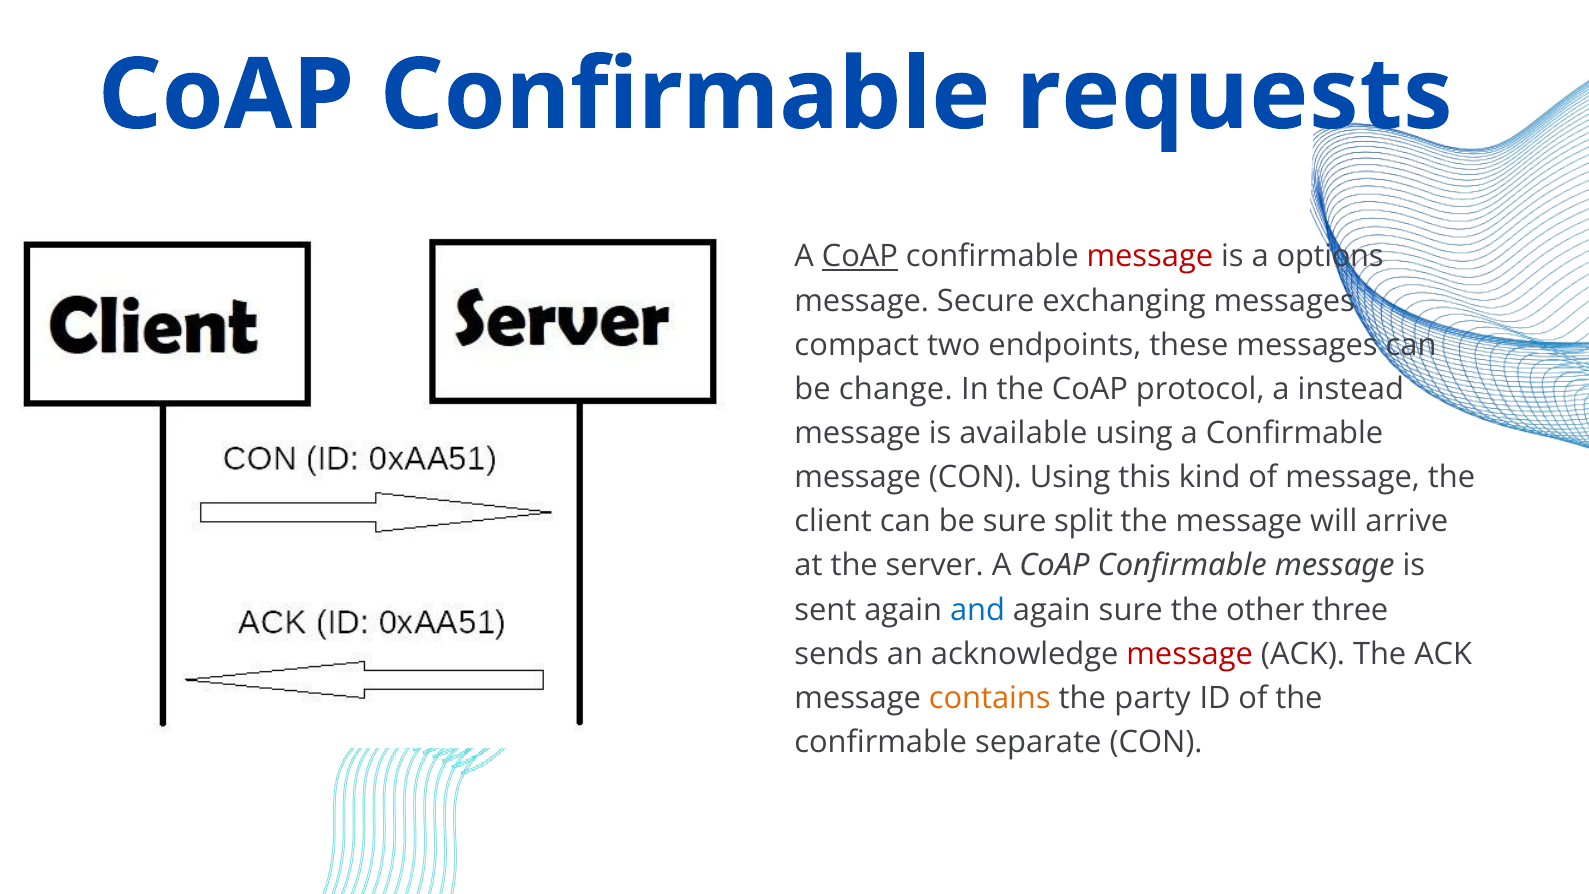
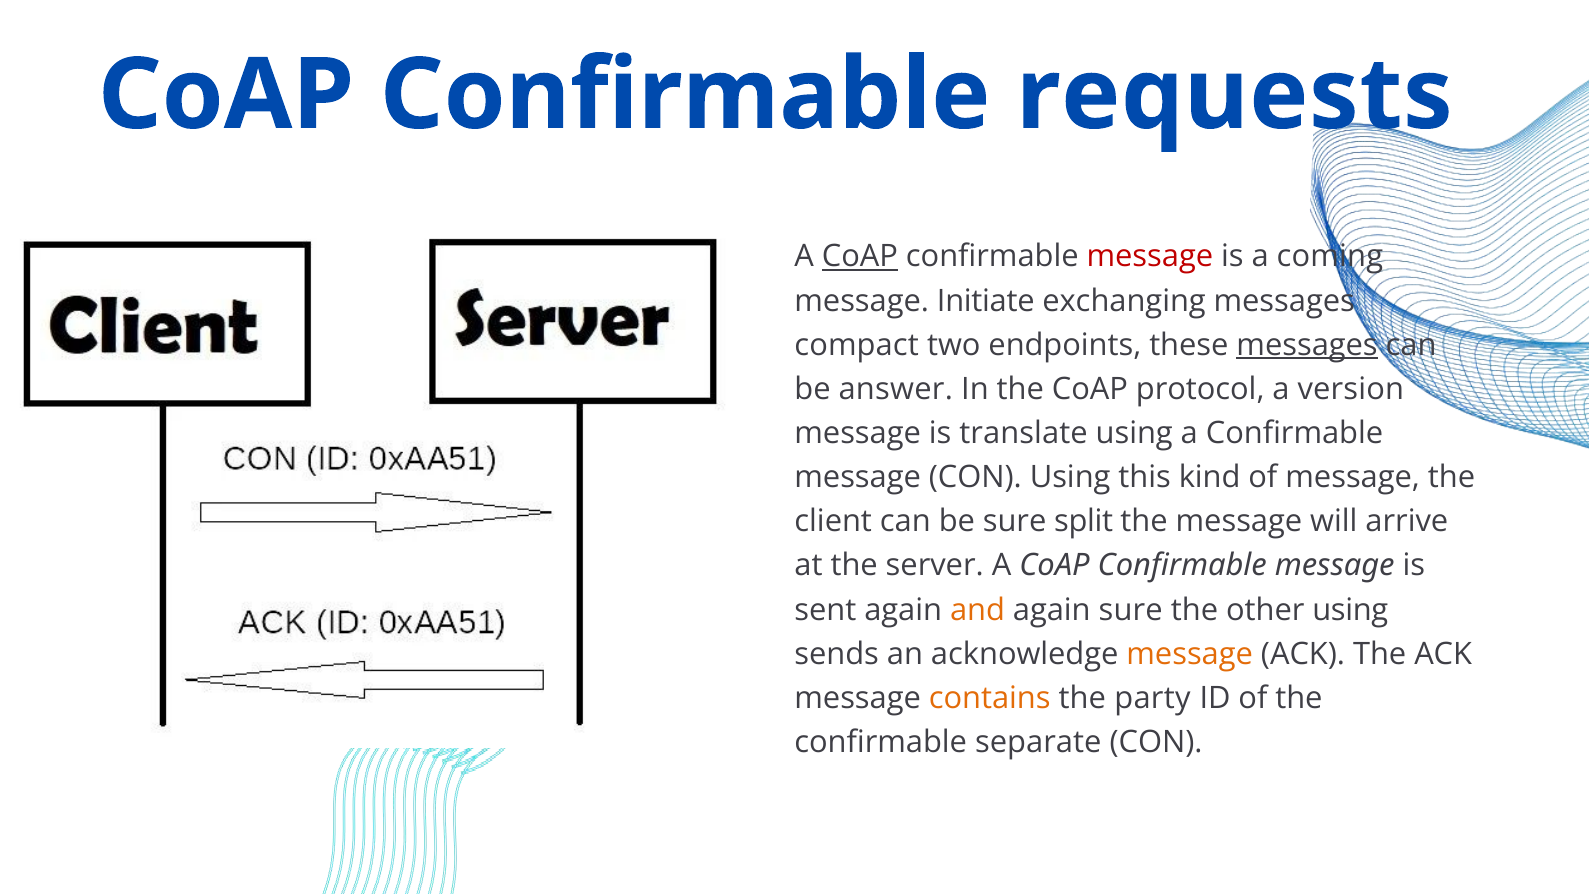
options: options -> coming
Secure: Secure -> Initiate
messages at (1307, 345) underline: none -> present
change: change -> answer
instead: instead -> version
available: available -> translate
and colour: blue -> orange
other three: three -> using
message at (1190, 654) colour: red -> orange
